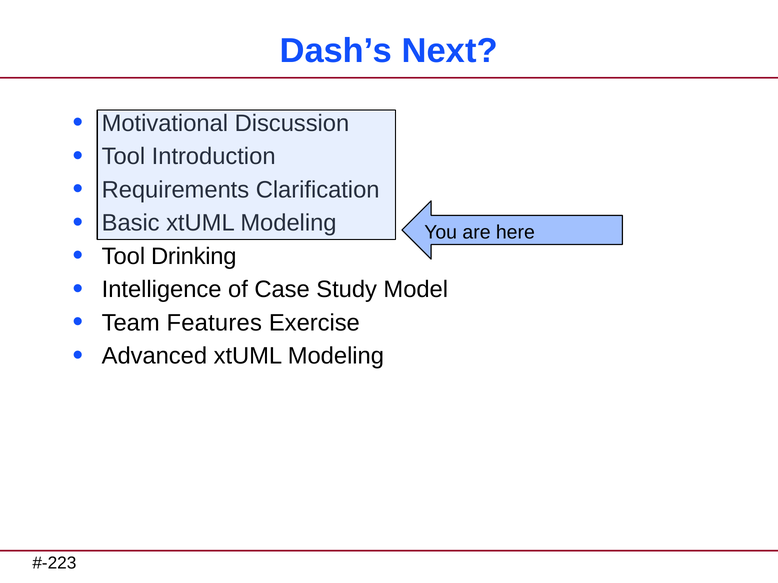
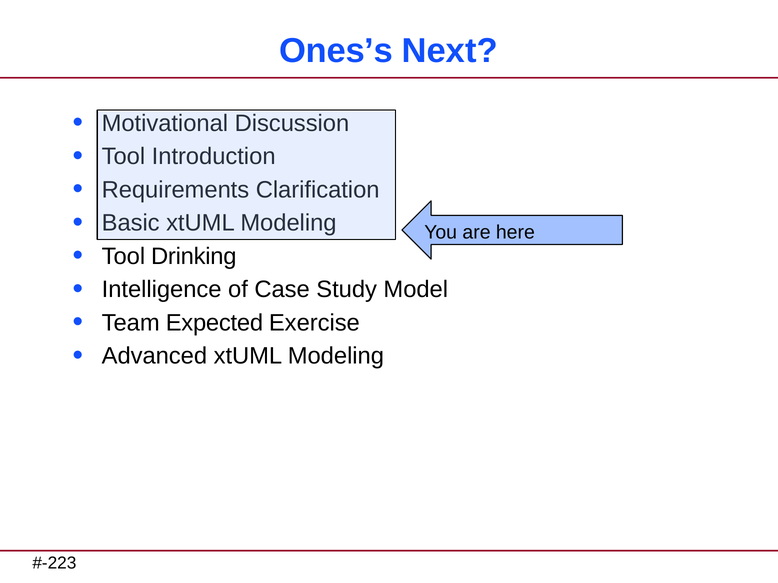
Dash’s: Dash’s -> Ones’s
Features: Features -> Expected
